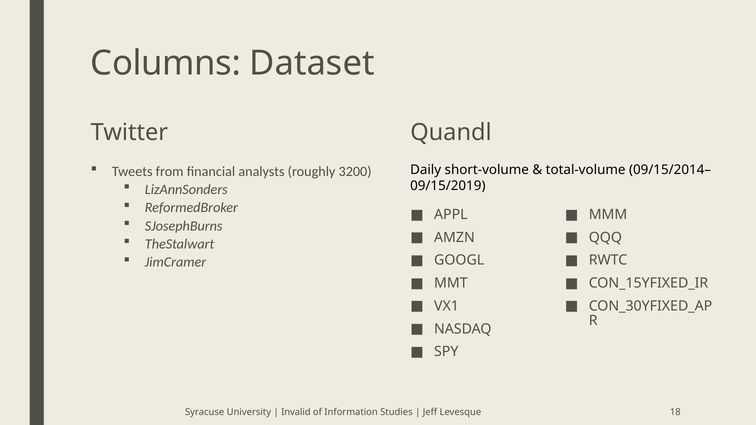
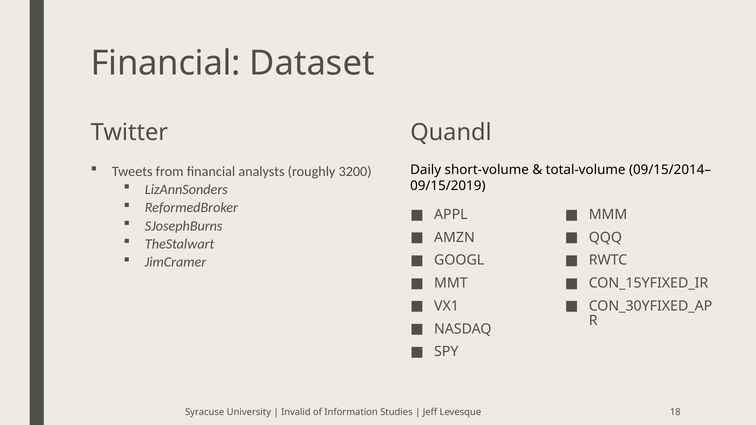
Columns at (166, 64): Columns -> Financial
